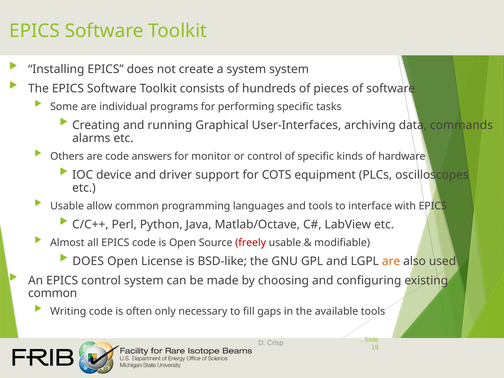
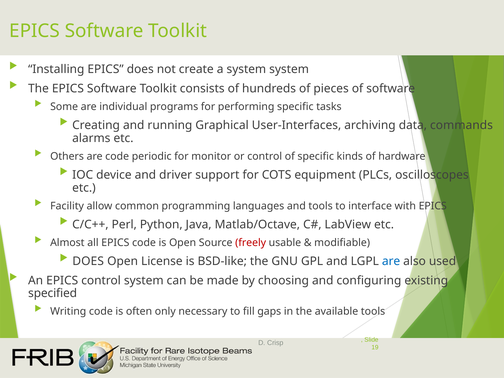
answers: answers -> periodic
Usable at (67, 206): Usable -> Facility
are at (391, 261) colour: orange -> blue
common at (53, 293): common -> specified
